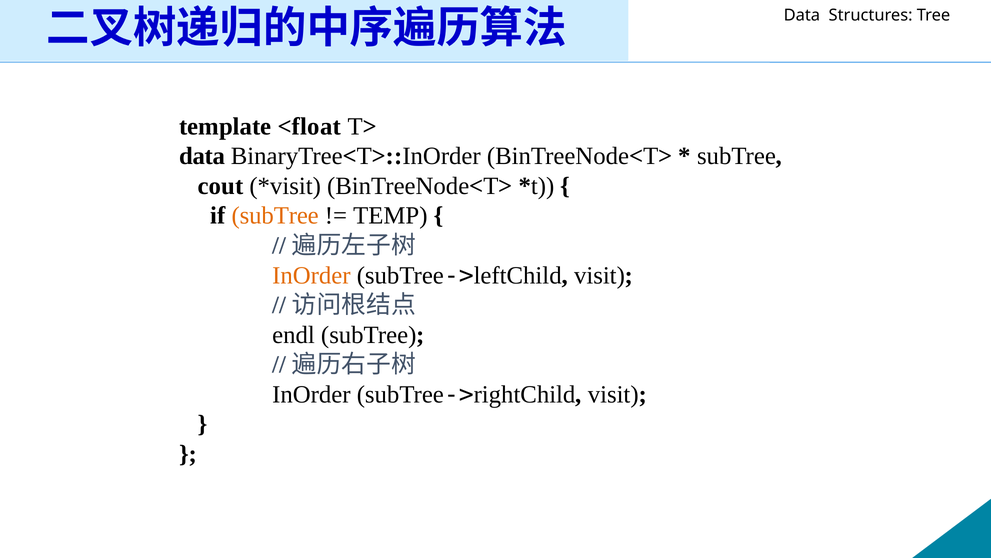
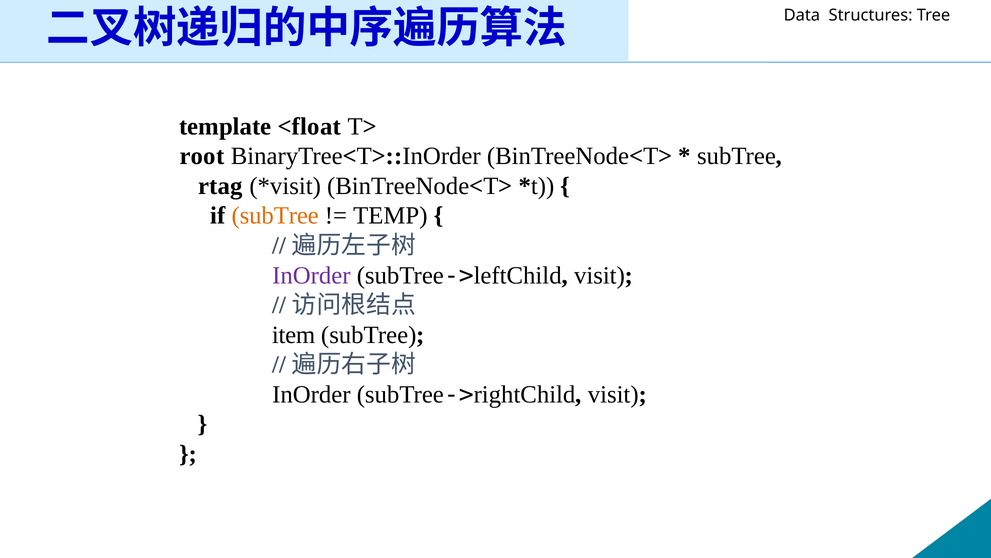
data at (202, 156): data -> root
cout: cout -> rtag
InOrder at (311, 275) colour: orange -> purple
endl: endl -> item
